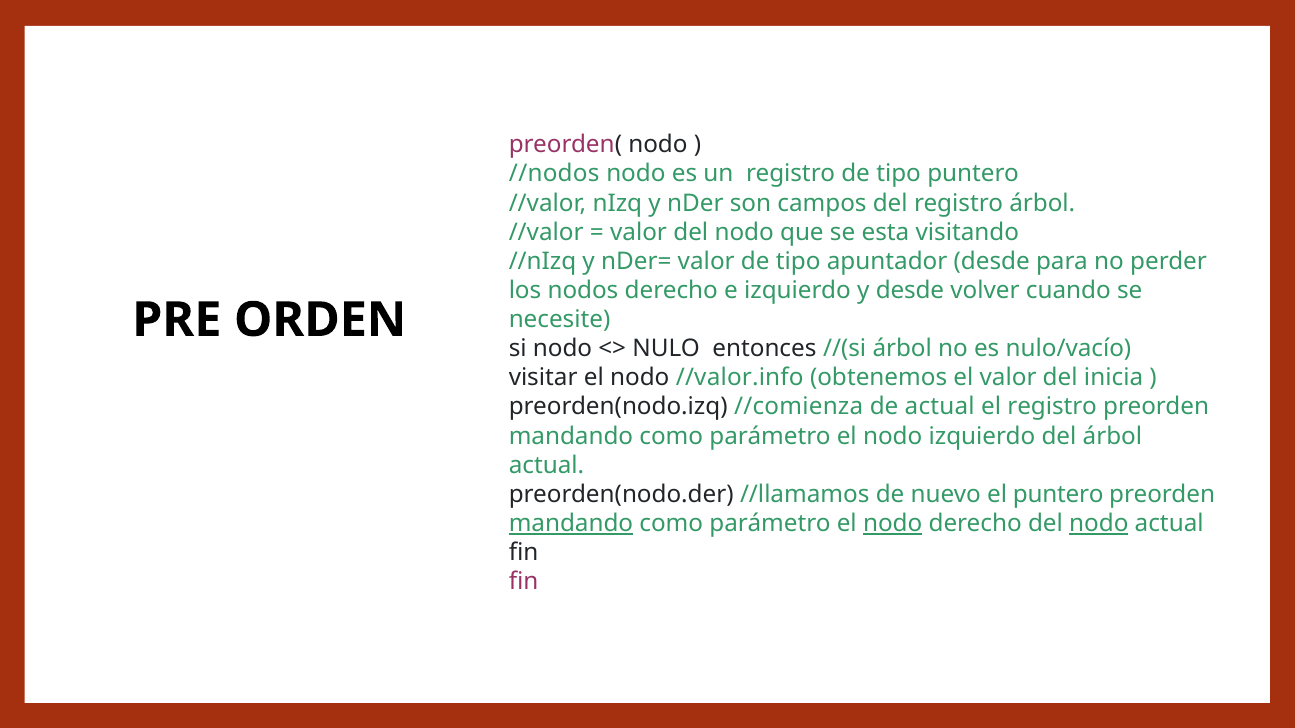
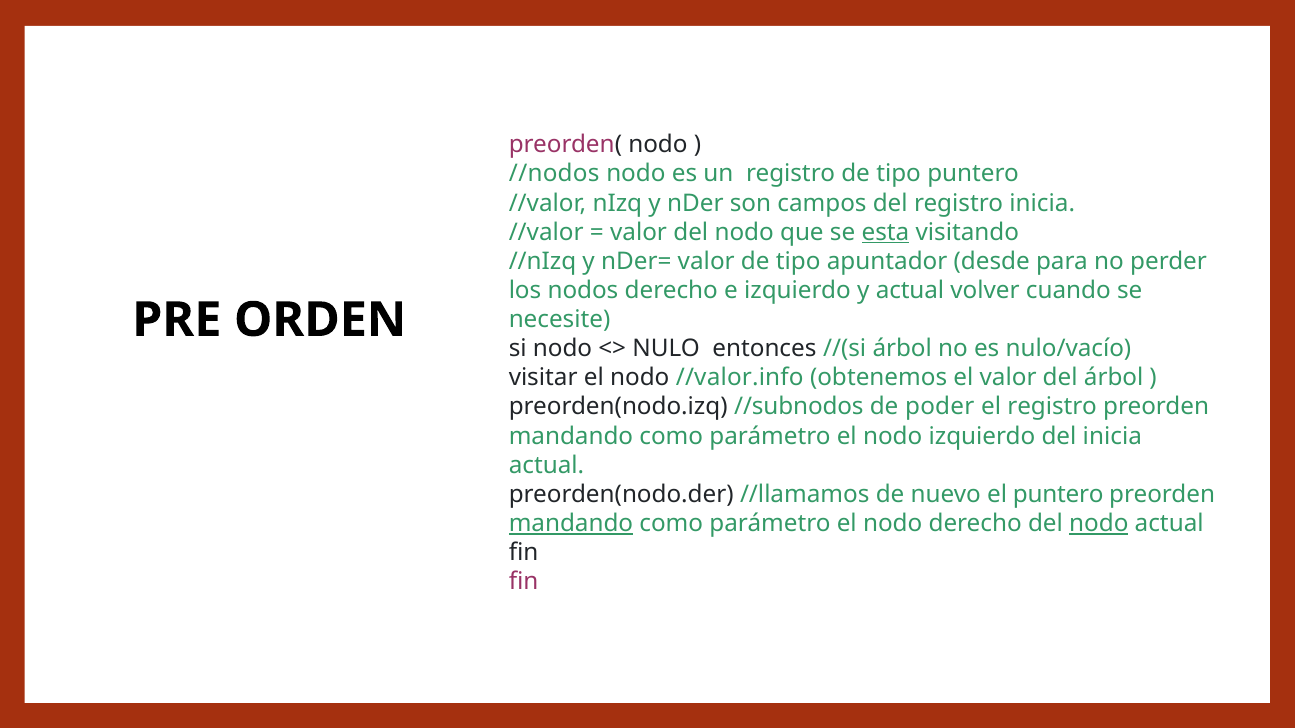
registro árbol: árbol -> inicia
esta underline: none -> present
y desde: desde -> actual
del inicia: inicia -> árbol
//comienza: //comienza -> //subnodos
de actual: actual -> poder
del árbol: árbol -> inicia
nodo at (893, 524) underline: present -> none
